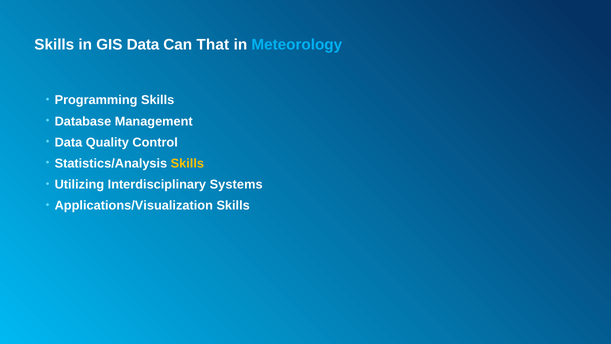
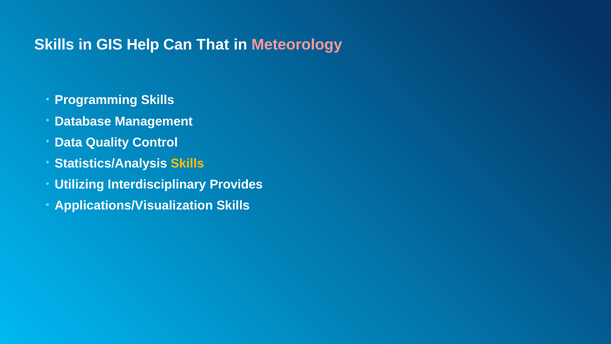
GIS Data: Data -> Help
Meteorology colour: light blue -> pink
Systems: Systems -> Provides
